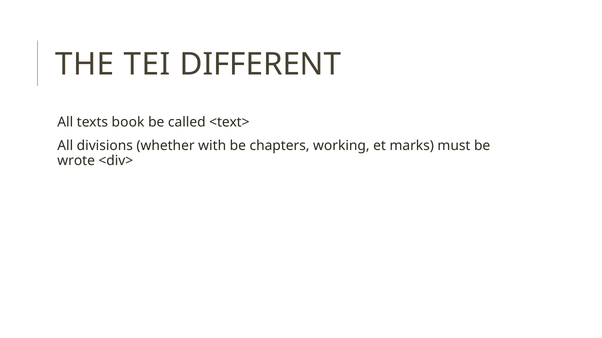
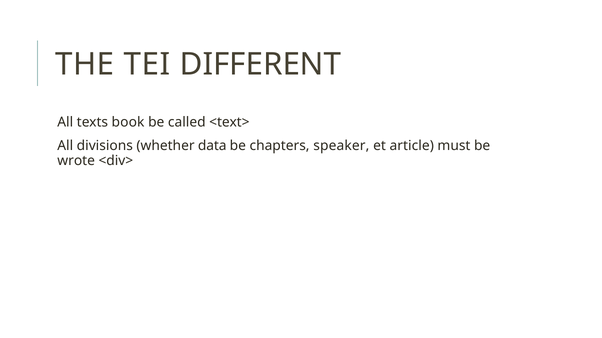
with: with -> data
working: working -> speaker
marks: marks -> article
